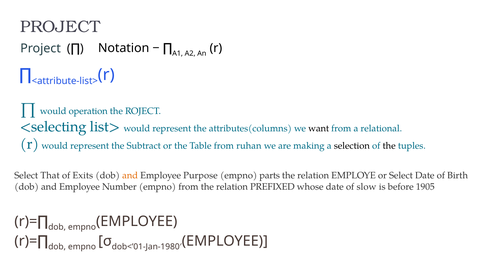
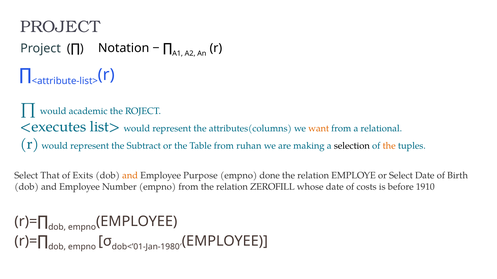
operation: operation -> academic
<selecting: <selecting -> <executes
want colour: black -> orange
the at (389, 146) colour: black -> orange
parts: parts -> done
PREFIXED: PREFIXED -> ZEROFILL
slow: slow -> costs
1905: 1905 -> 1910
